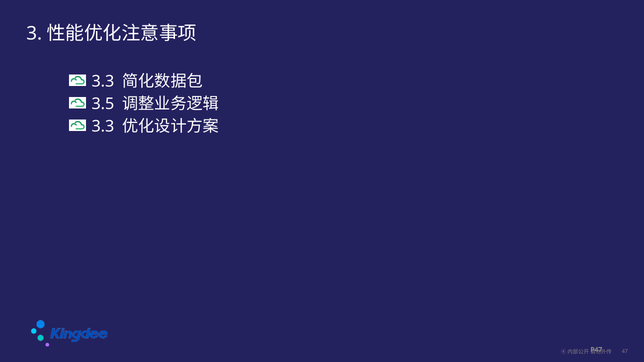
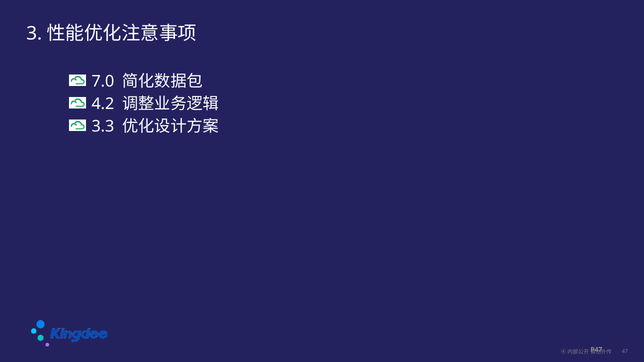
3.3 at (103, 81): 3.3 -> 7.0
3.5: 3.5 -> 4.2
